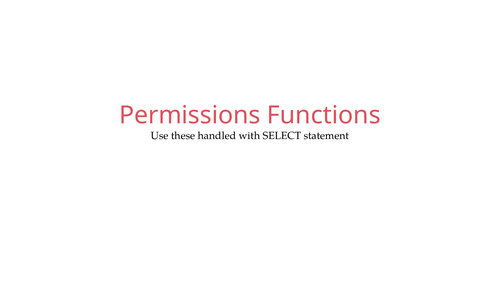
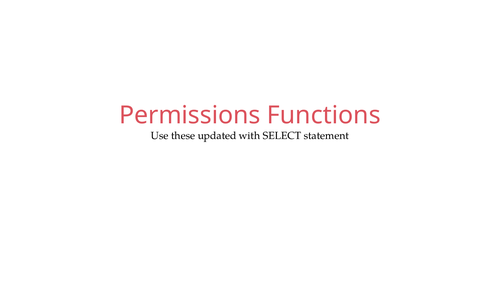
handled: handled -> updated
